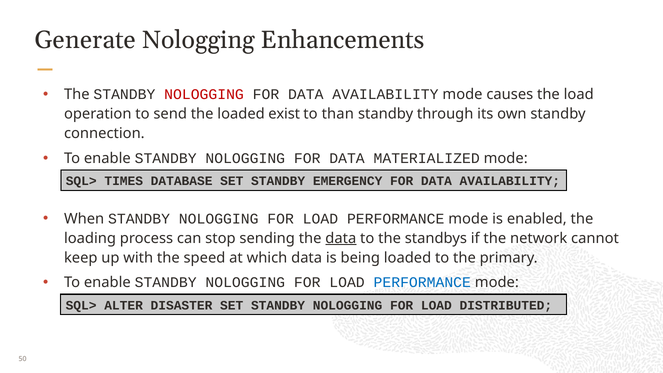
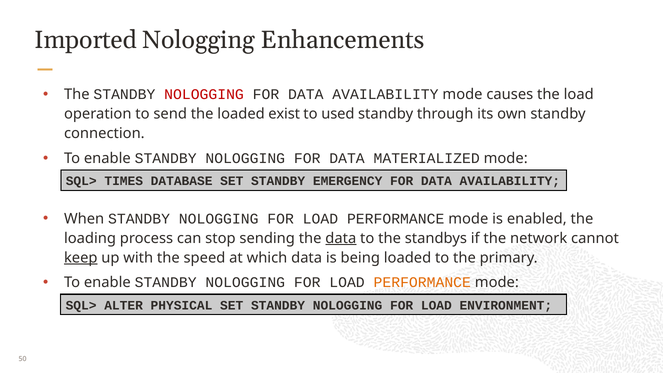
Generate: Generate -> Imported
than: than -> used
keep underline: none -> present
PERFORMANCE at (422, 283) colour: blue -> orange
DISASTER: DISASTER -> PHYSICAL
DISTRIBUTED: DISTRIBUTED -> ENVIRONMENT
